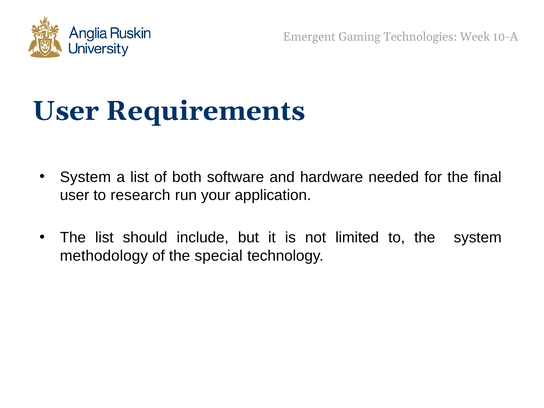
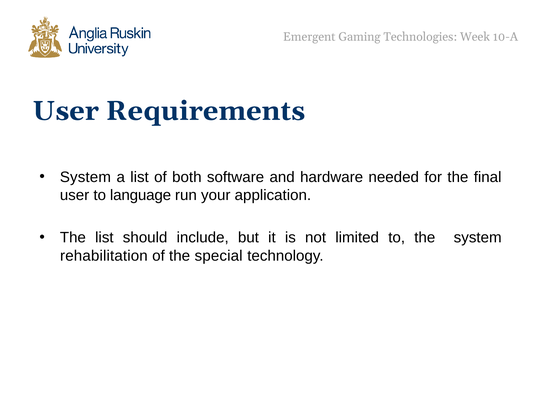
research: research -> language
methodology: methodology -> rehabilitation
